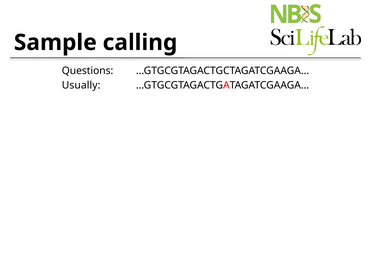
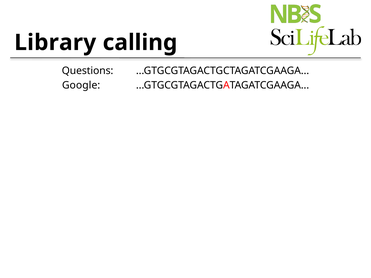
Sample: Sample -> Library
Usually: Usually -> Google
